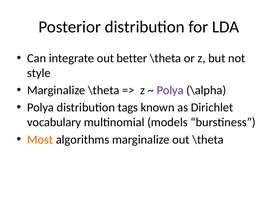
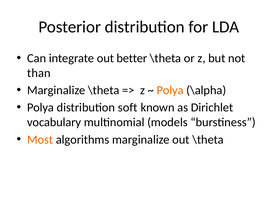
style: style -> than
Polya at (170, 90) colour: purple -> orange
tags: tags -> soft
